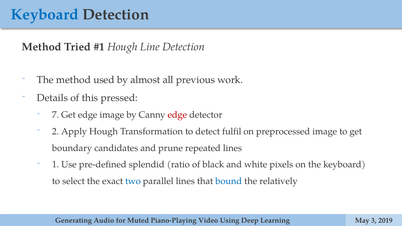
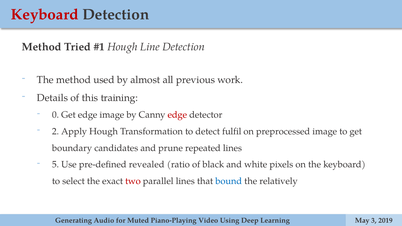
Keyboard at (45, 14) colour: blue -> red
pressed: pressed -> training
7: 7 -> 0
1: 1 -> 5
splendid: splendid -> revealed
two colour: blue -> red
